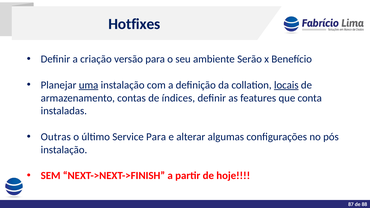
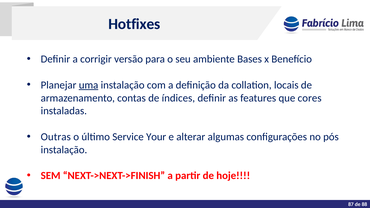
criação: criação -> corrigir
Serão: Serão -> Bases
locais underline: present -> none
conta: conta -> cores
Service Para: Para -> Your
